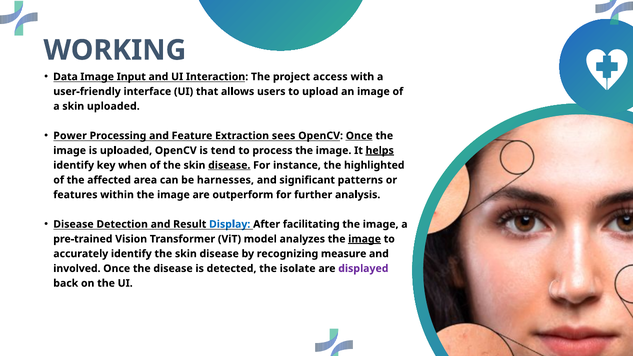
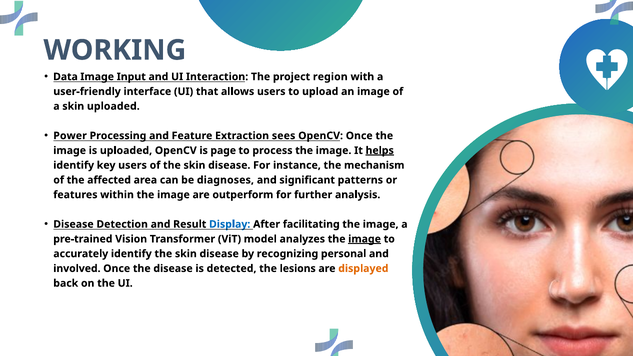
access: access -> region
Once at (359, 136) underline: present -> none
tend: tend -> page
key when: when -> users
disease at (229, 165) underline: present -> none
highlighted: highlighted -> mechanism
harnesses: harnesses -> diagnoses
measure: measure -> personal
isolate: isolate -> lesions
displayed colour: purple -> orange
